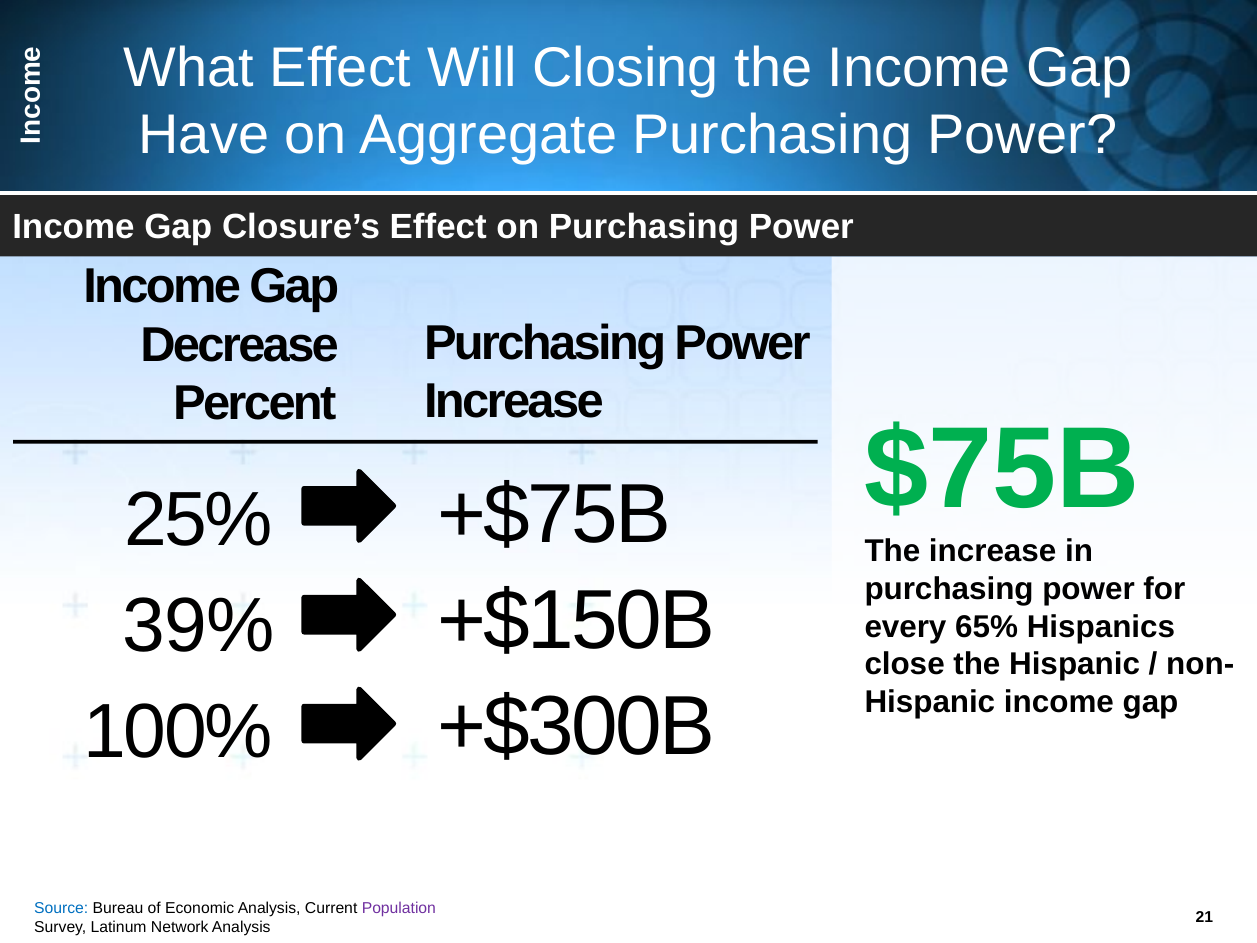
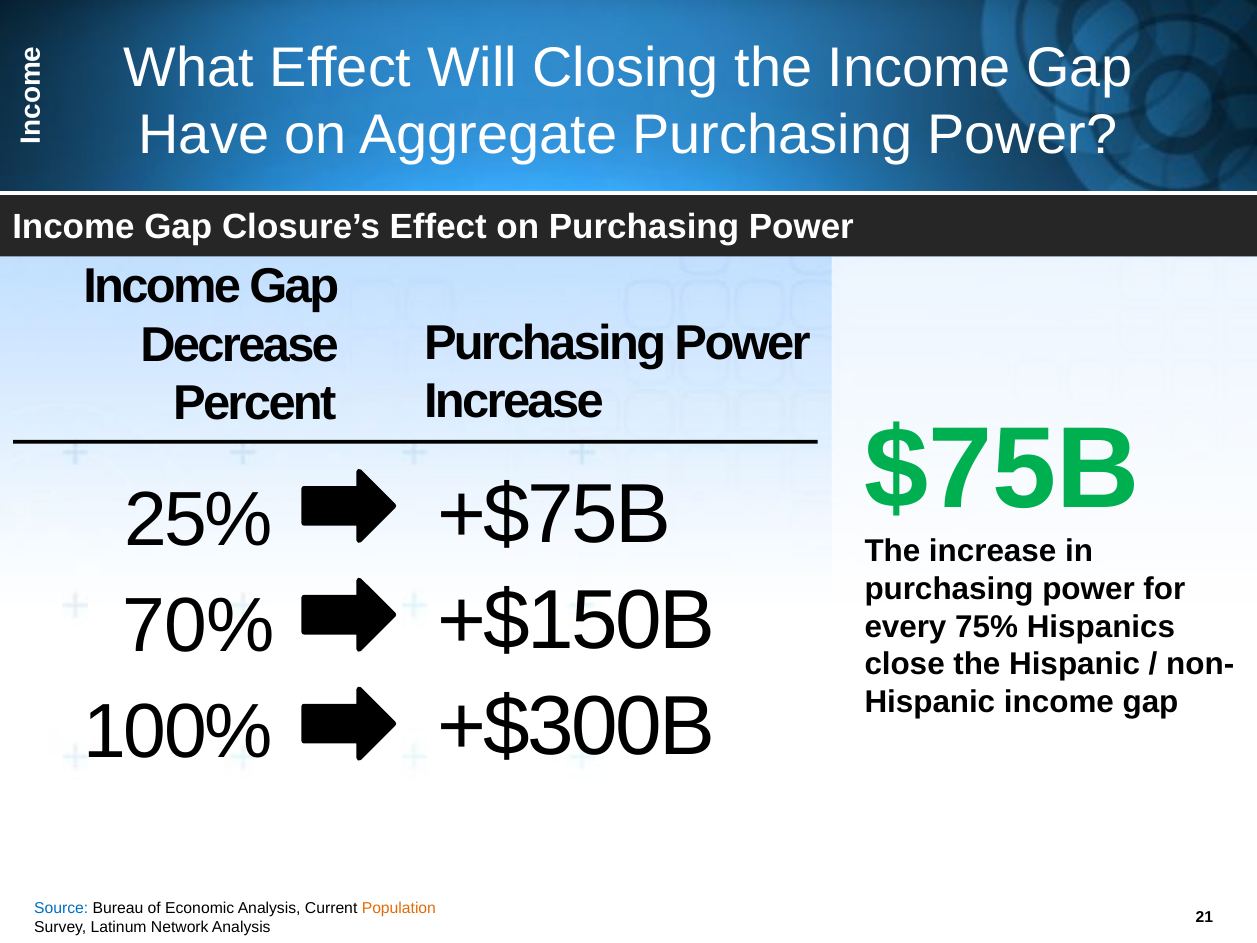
39%: 39% -> 70%
65%: 65% -> 75%
Population colour: purple -> orange
